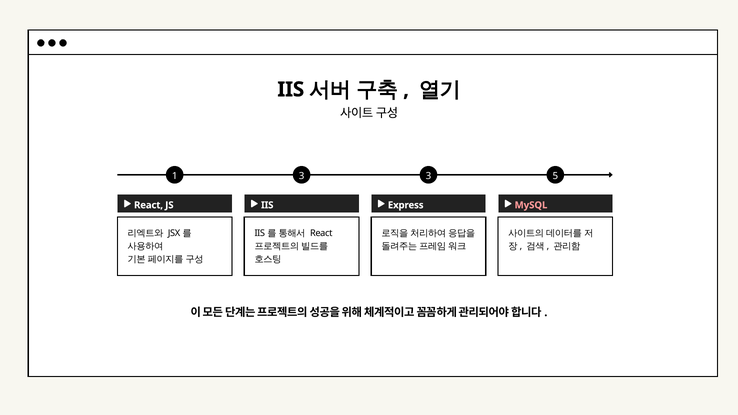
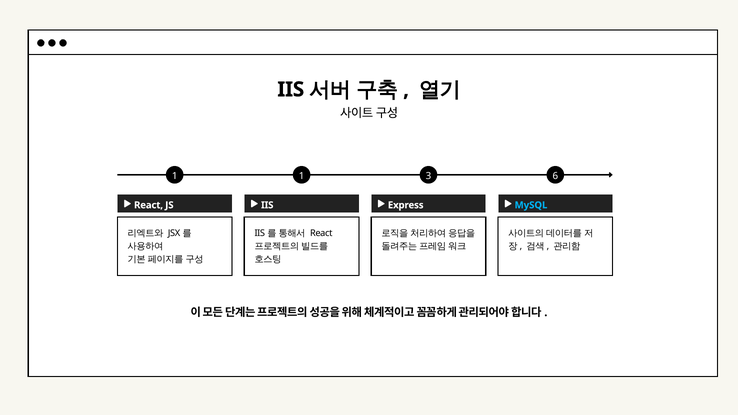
1 3: 3 -> 1
5: 5 -> 6
MySQL colour: pink -> light blue
